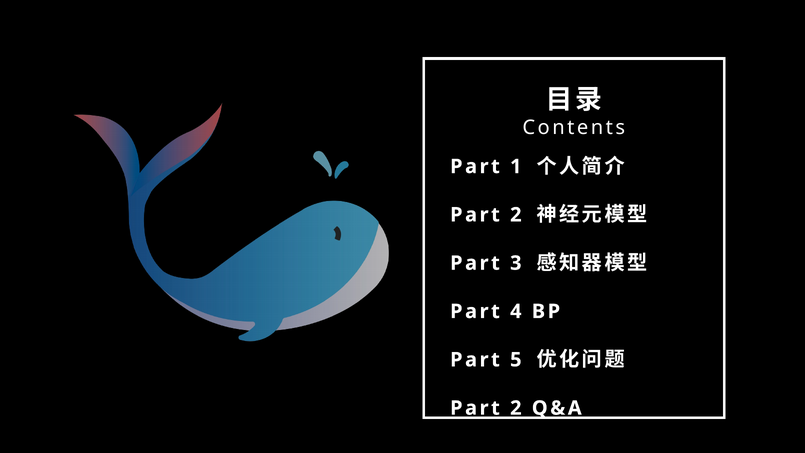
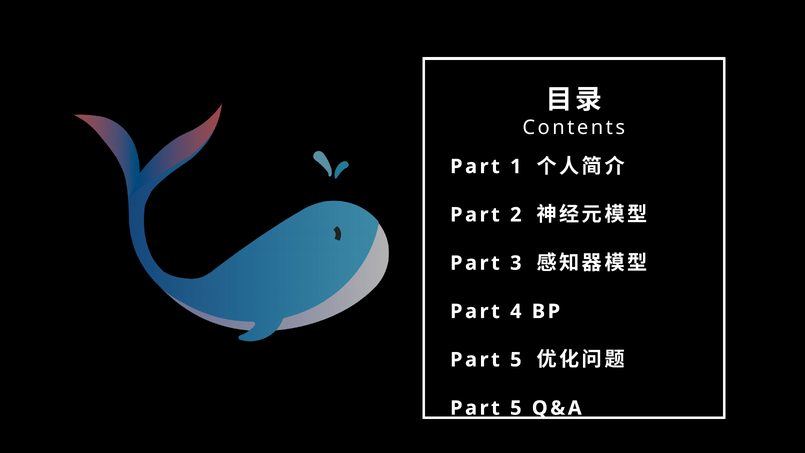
2 at (516, 408): 2 -> 5
